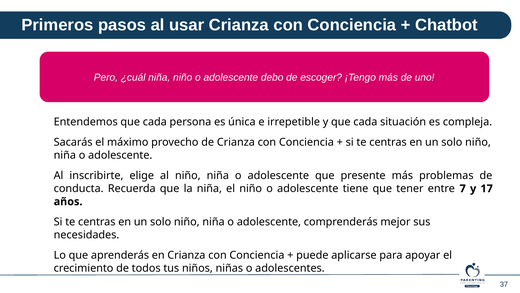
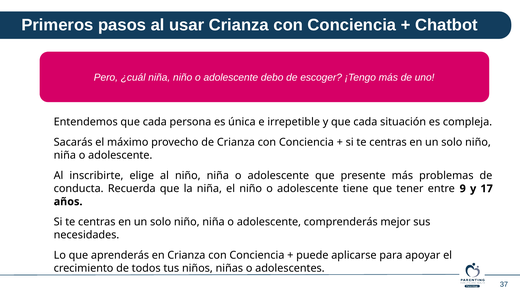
7: 7 -> 9
